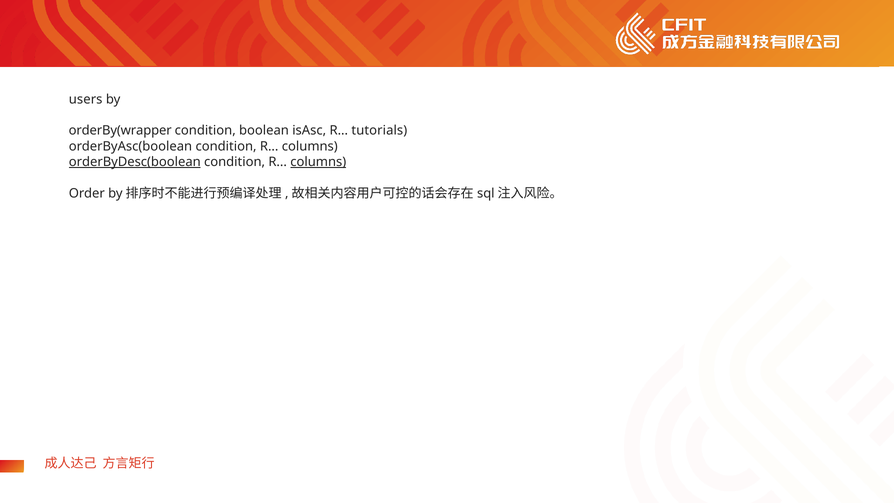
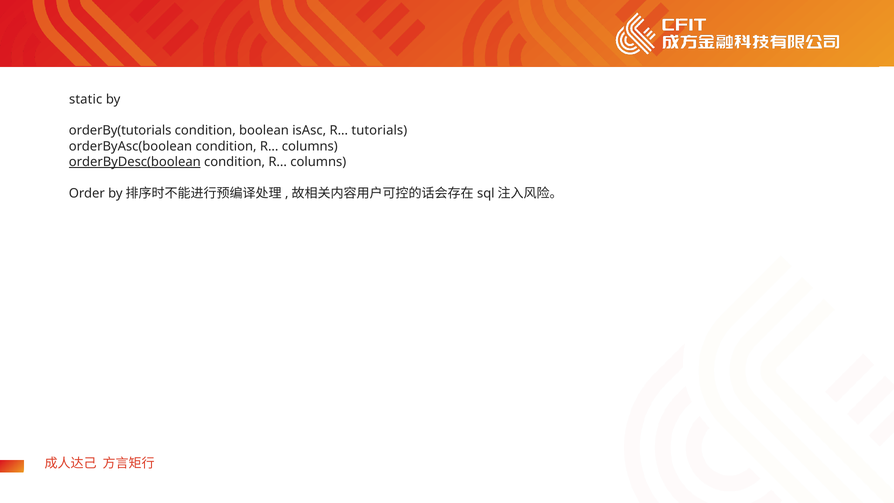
users: users -> static
orderBy(wrapper: orderBy(wrapper -> orderBy(tutorials
columns at (318, 162) underline: present -> none
